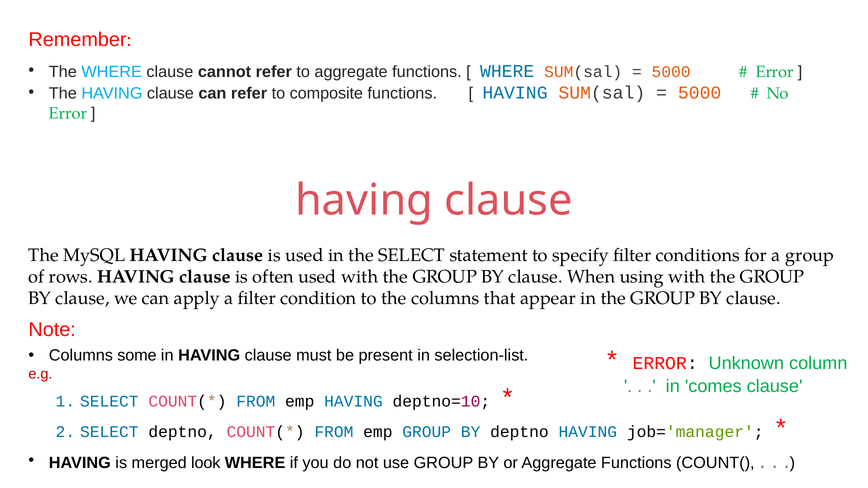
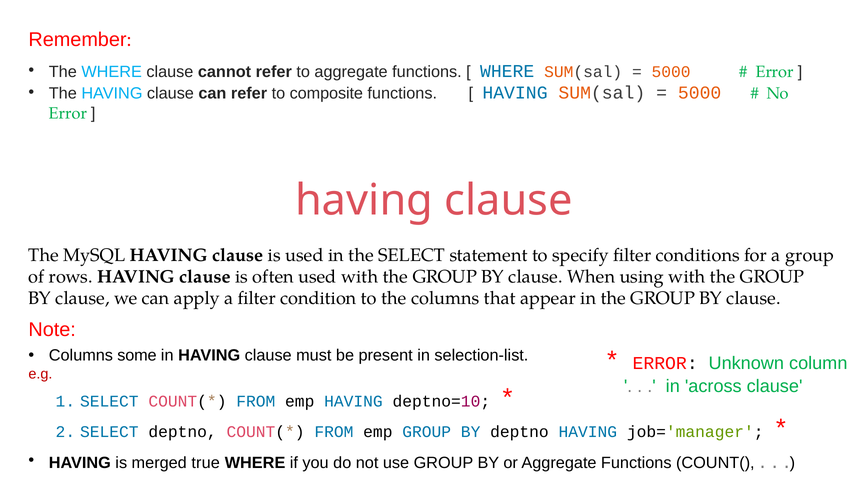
comes: comes -> across
look: look -> true
